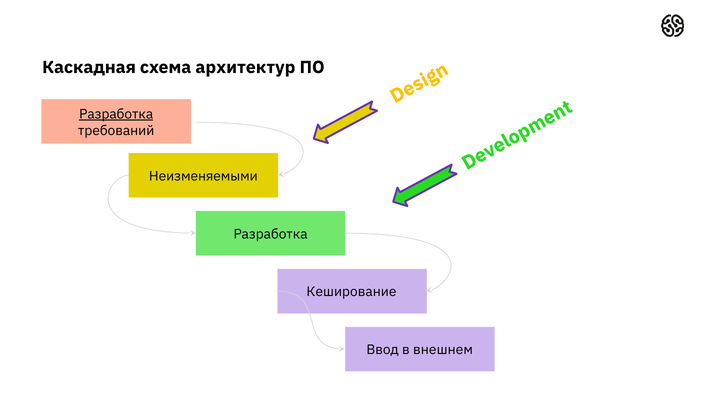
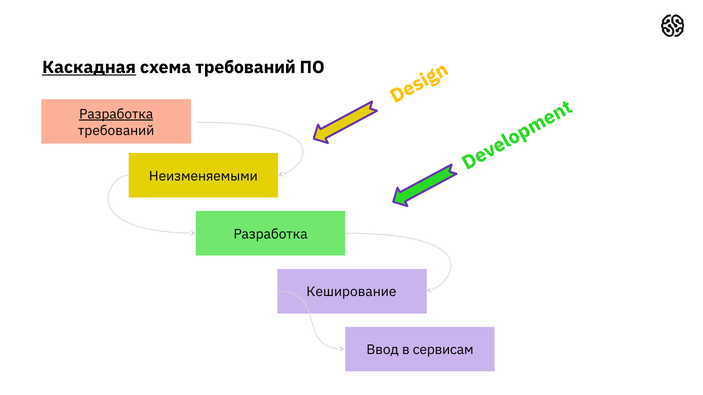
Каскадная underline: none -> present
схема архитектур: архитектур -> требований
внешнем: внешнем -> сервисам
